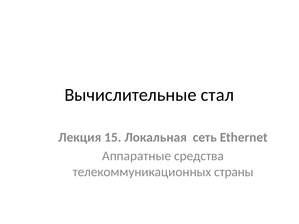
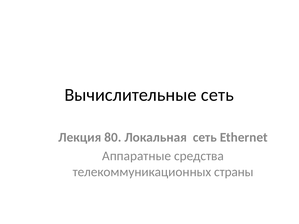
Вычислительные стал: стал -> сеть
15: 15 -> 80
